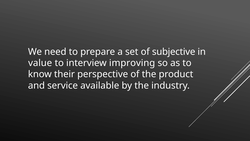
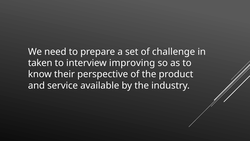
subjective: subjective -> challenge
value: value -> taken
